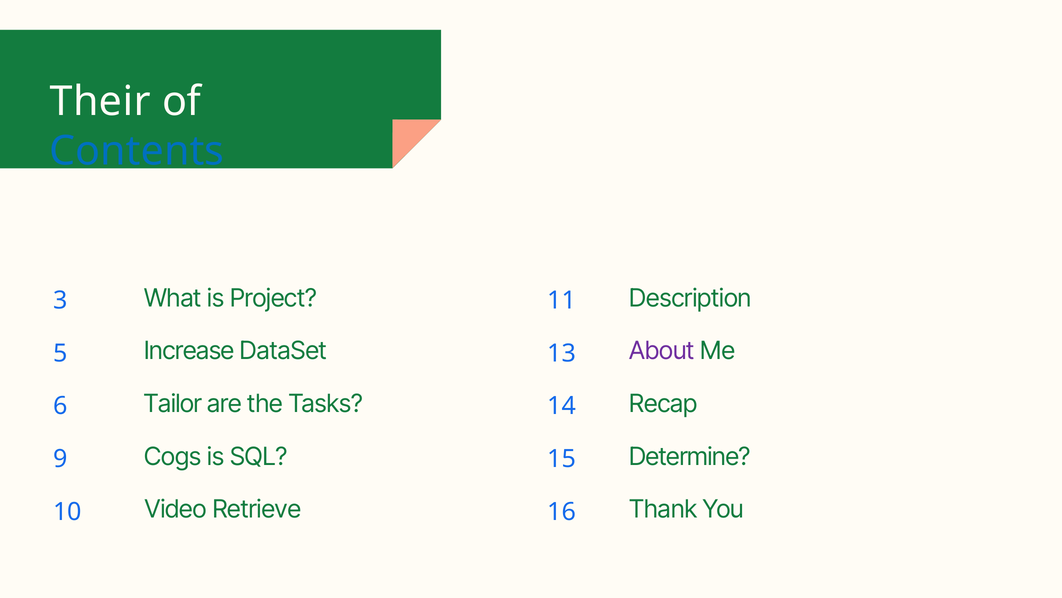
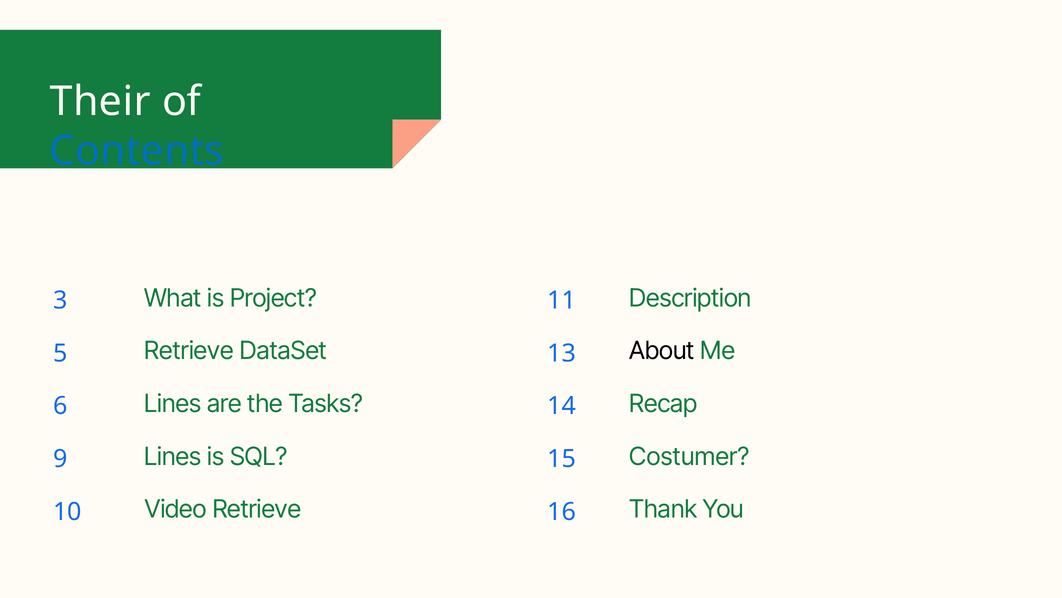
Increase at (189, 351): Increase -> Retrieve
About colour: purple -> black
Tailor at (173, 404): Tailor -> Lines
Cogs at (173, 456): Cogs -> Lines
Determine: Determine -> Costumer
